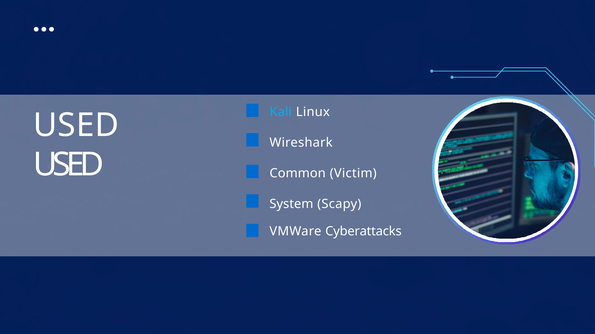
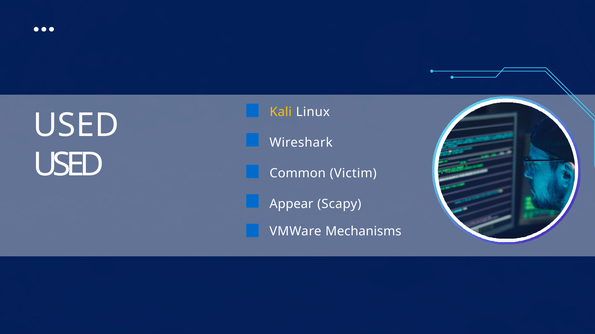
Kali colour: light blue -> yellow
System: System -> Appear
Cyberattacks: Cyberattacks -> Mechanisms
